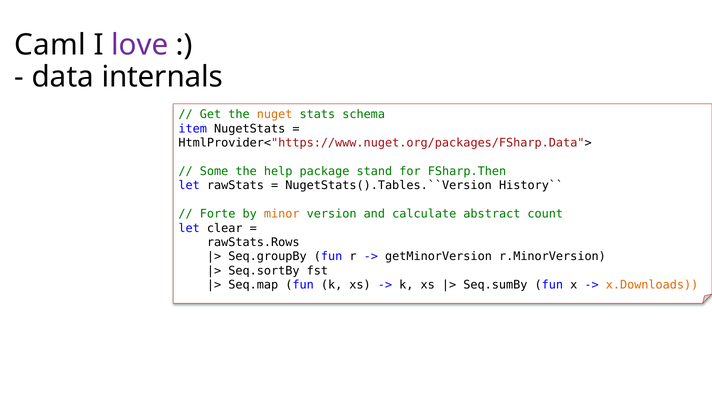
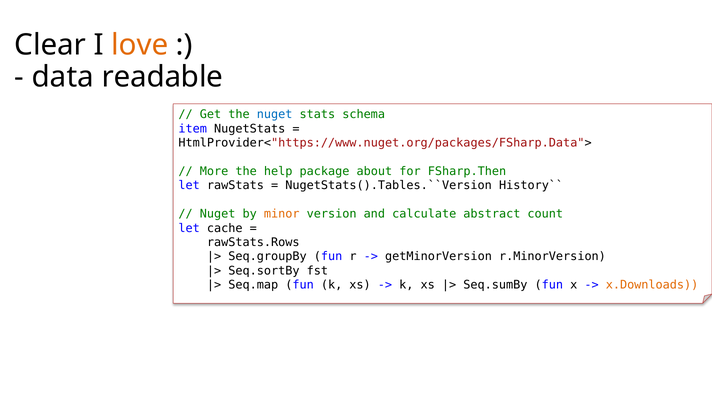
Caml: Caml -> Clear
love colour: purple -> orange
internals: internals -> readable
nuget at (275, 115) colour: orange -> blue
Some: Some -> More
stand: stand -> about
Forte at (218, 214): Forte -> Nuget
clear: clear -> cache
